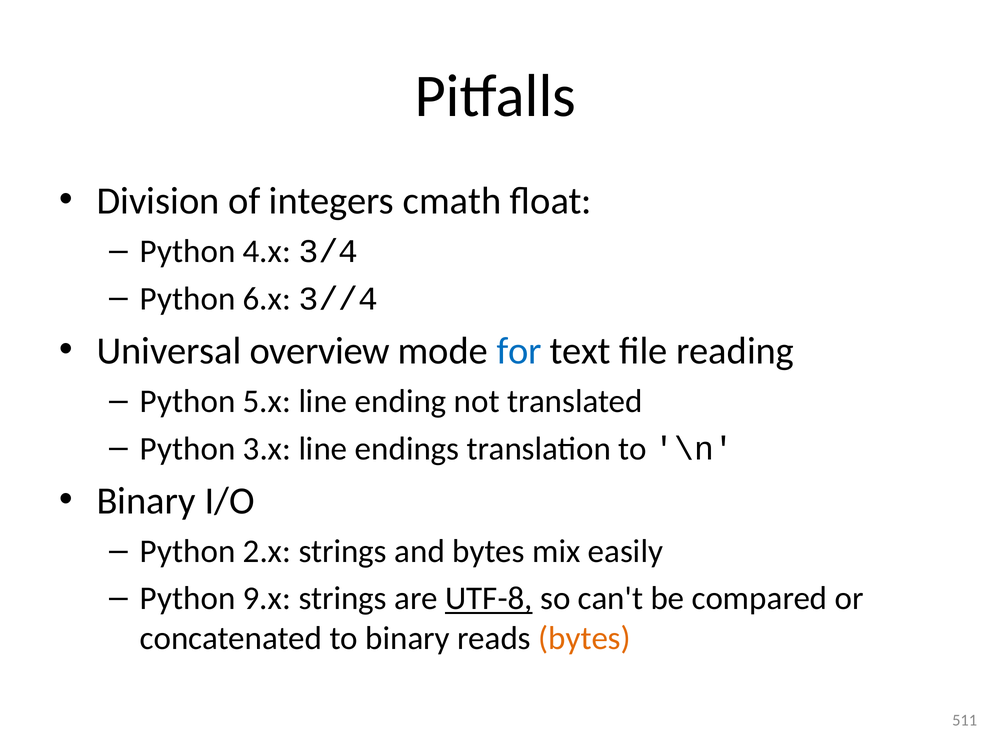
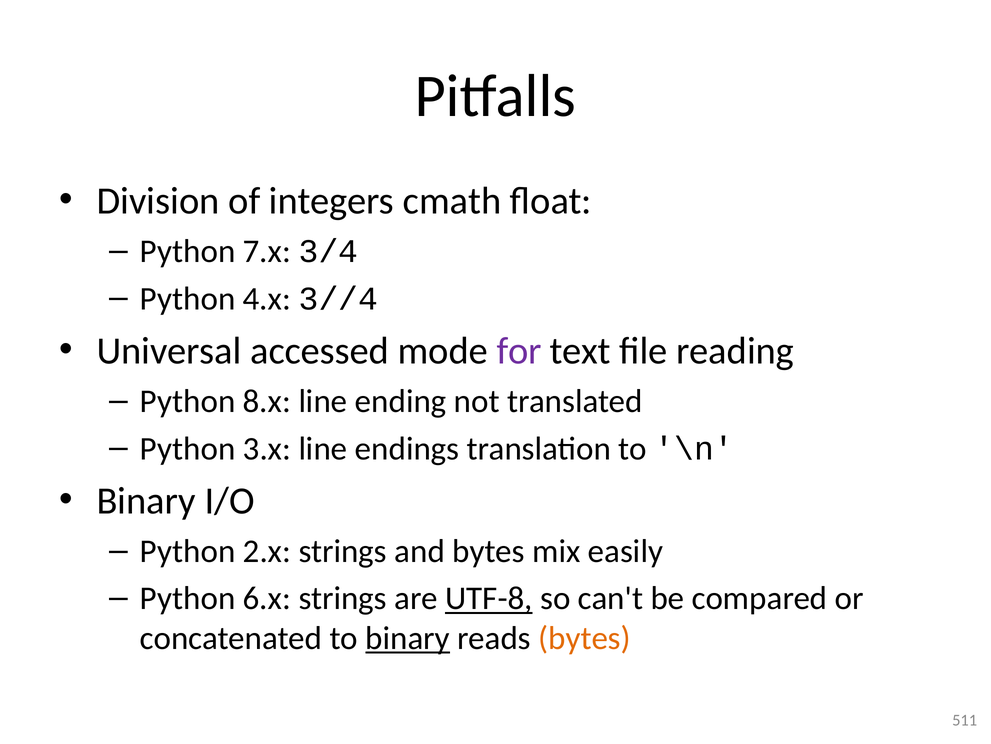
4.x: 4.x -> 7.x
6.x: 6.x -> 4.x
overview: overview -> accessed
for colour: blue -> purple
5.x: 5.x -> 8.x
9.x: 9.x -> 6.x
binary at (408, 638) underline: none -> present
